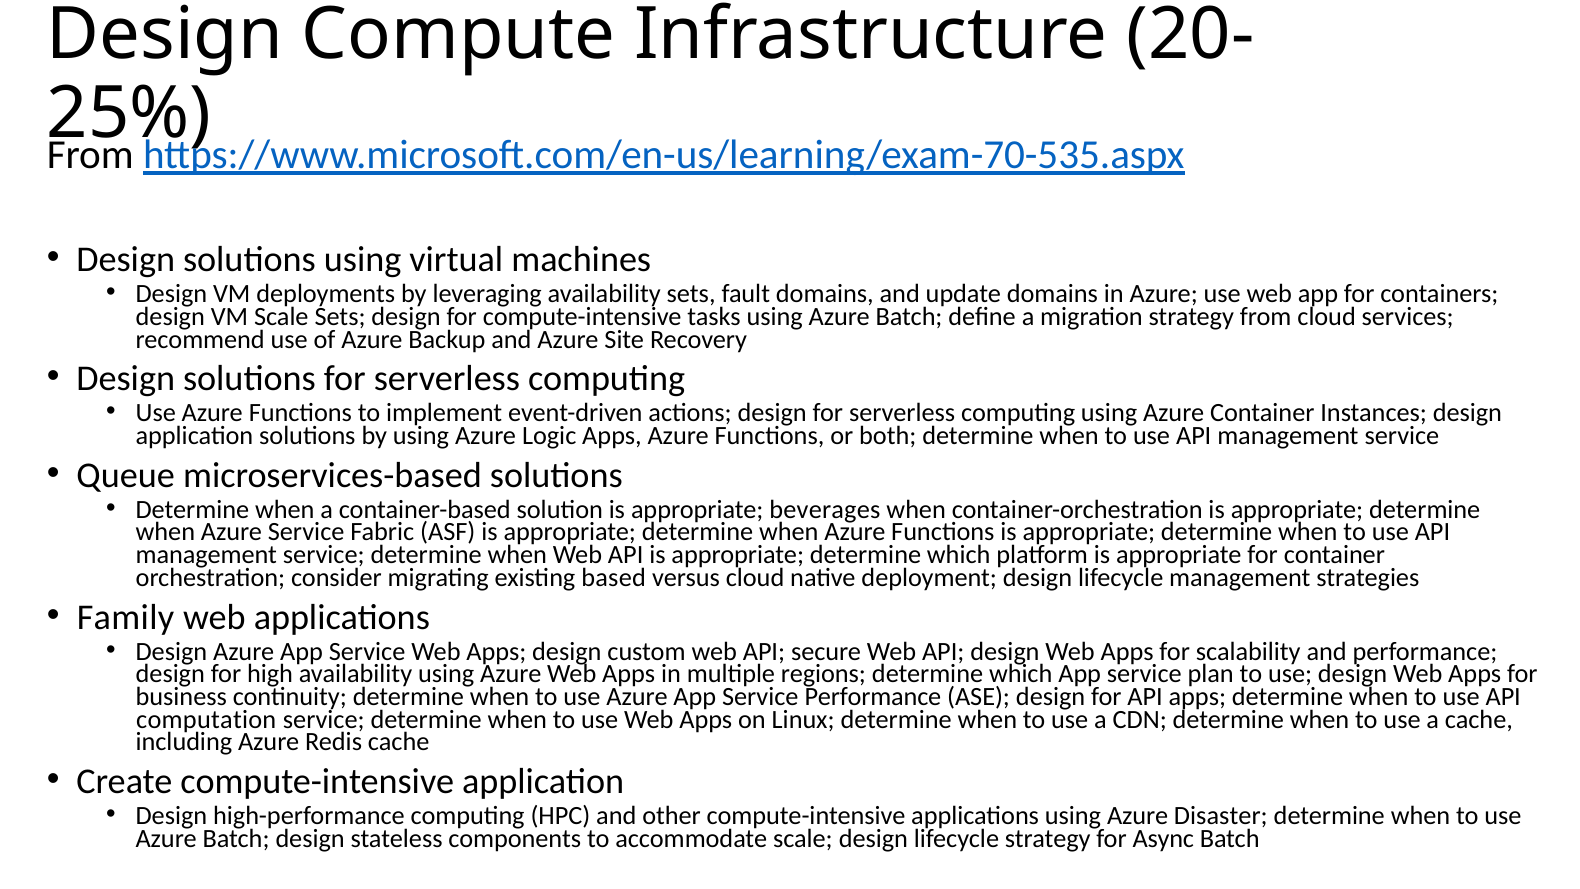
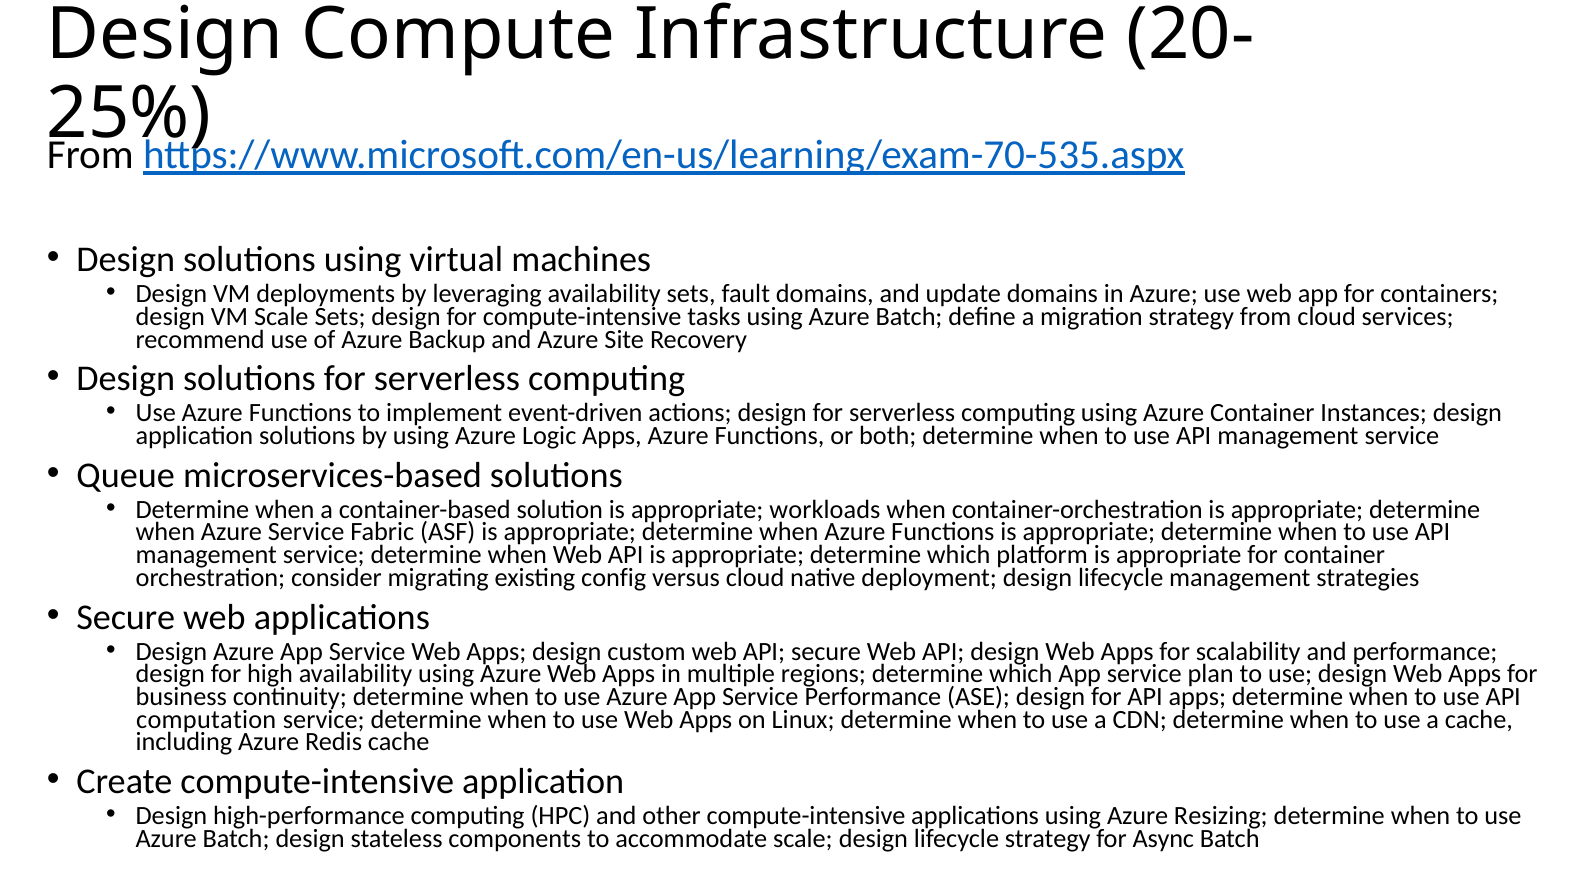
beverages: beverages -> workloads
based: based -> config
Family at (126, 617): Family -> Secure
Disaster: Disaster -> Resizing
